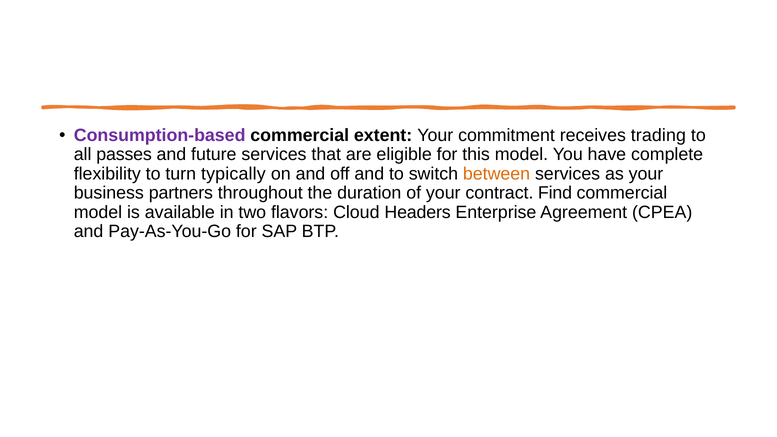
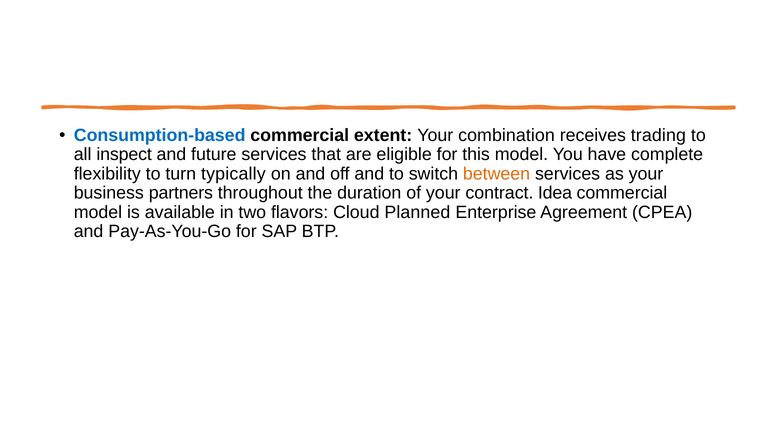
Consumption-based colour: purple -> blue
commitment: commitment -> combination
passes: passes -> inspect
Find: Find -> Idea
Headers: Headers -> Planned
